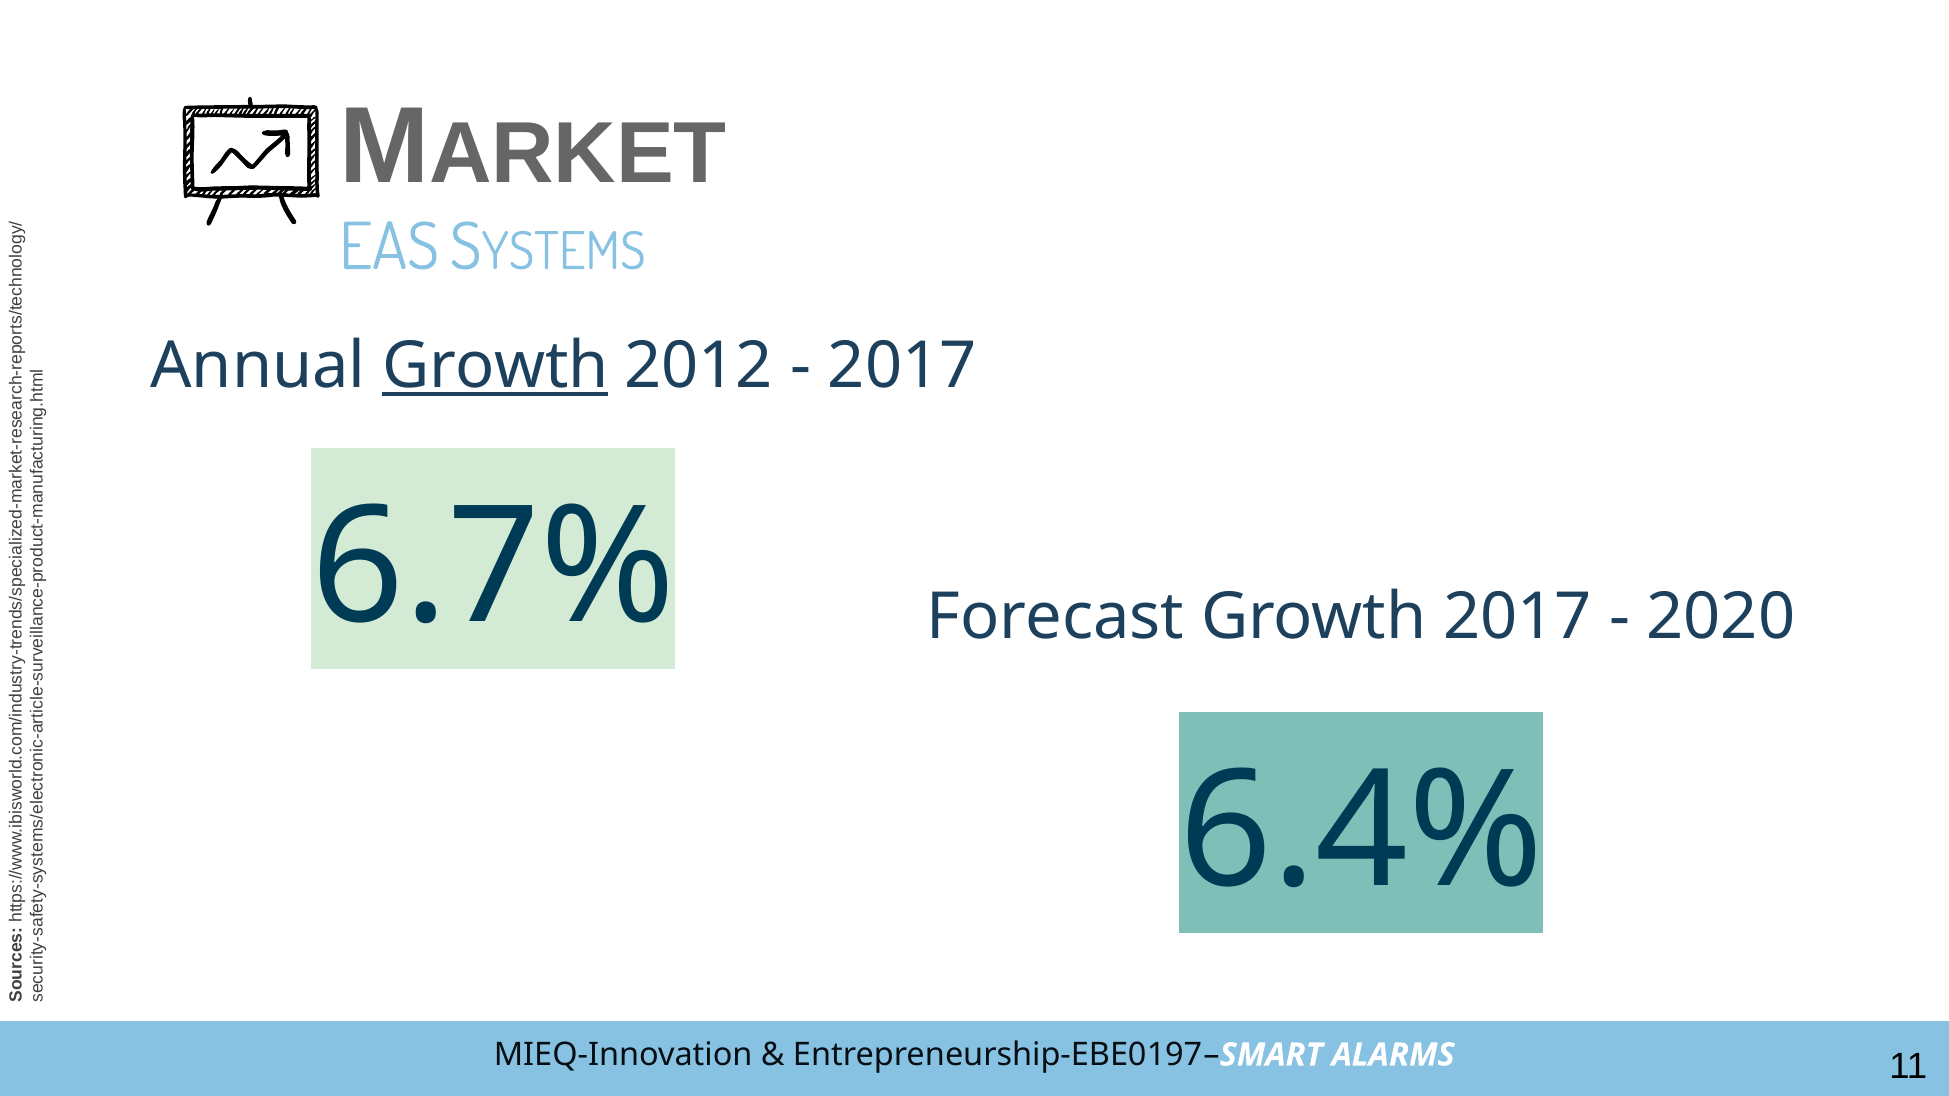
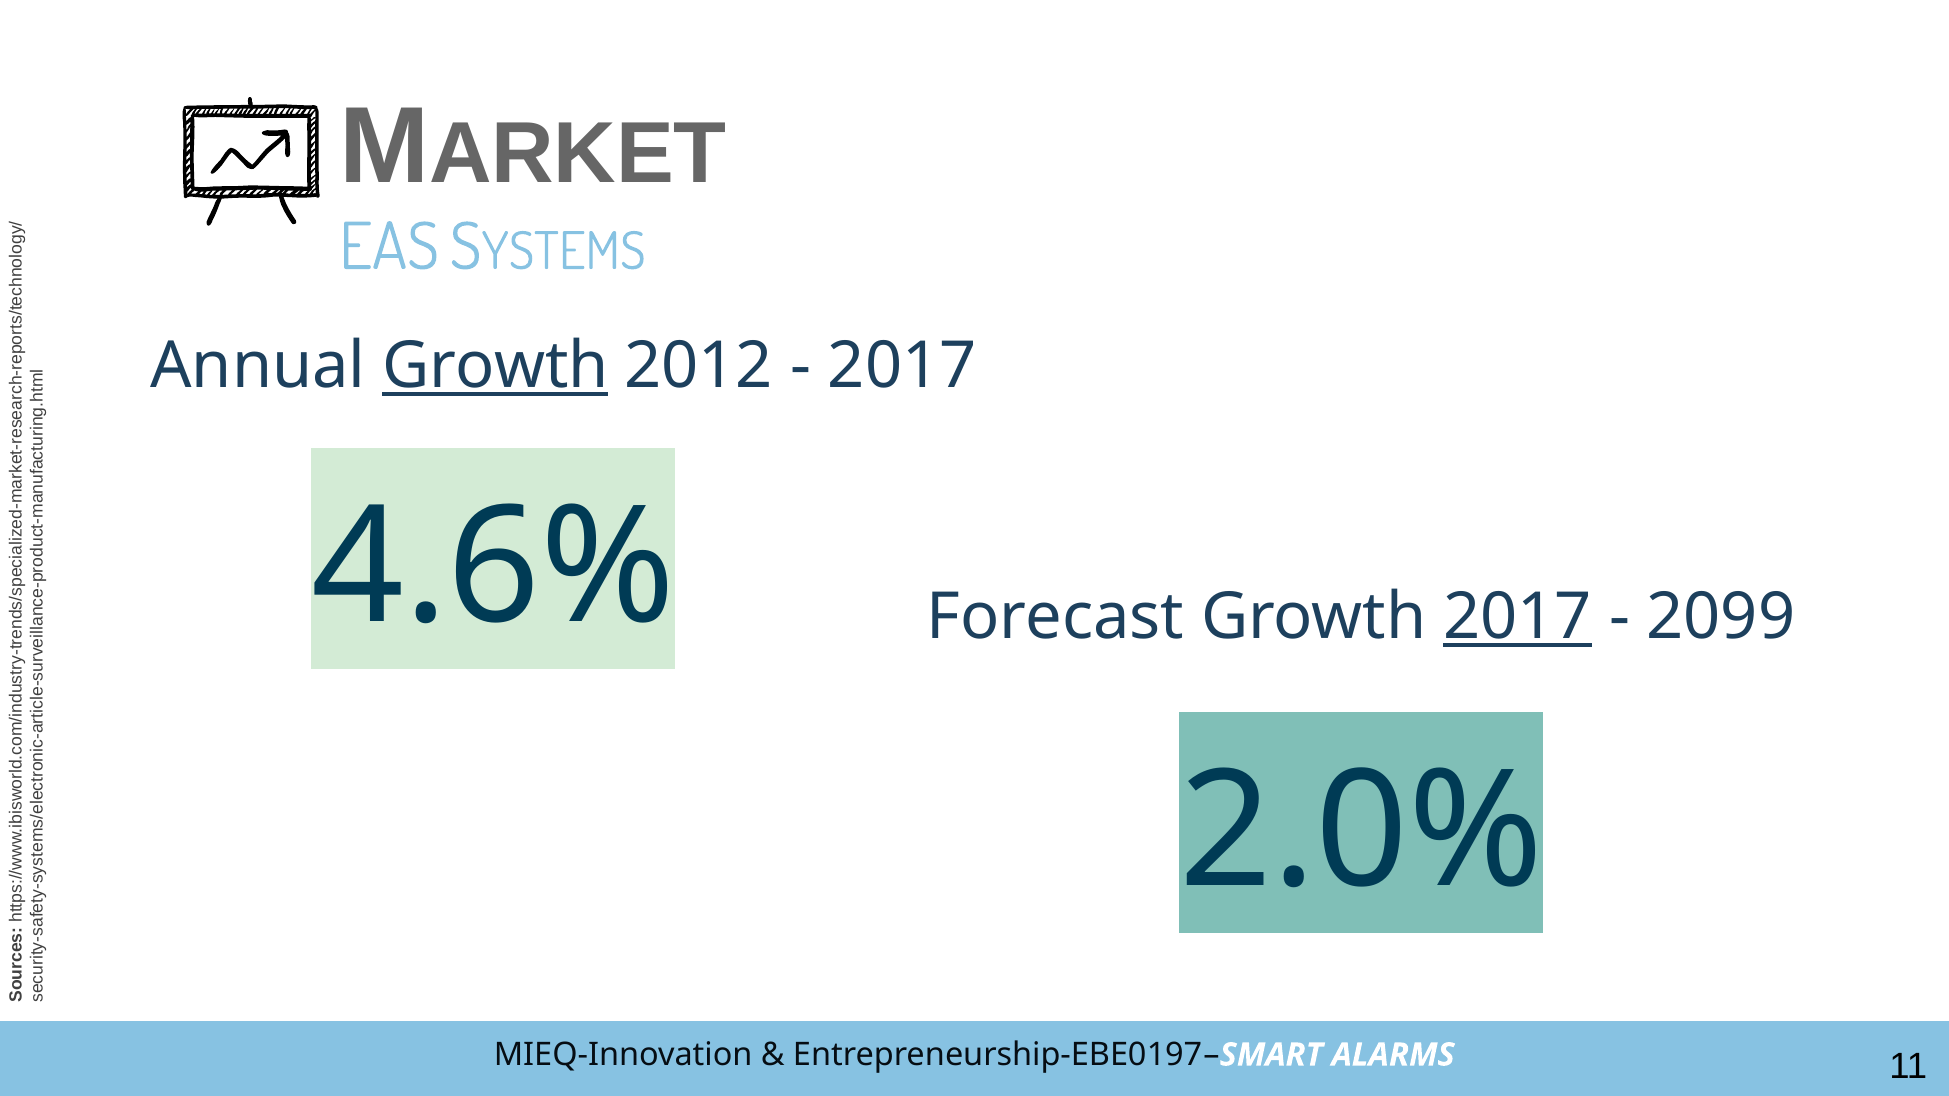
6.7%: 6.7% -> 4.6%
2017 at (1518, 617) underline: none -> present
2020: 2020 -> 2099
6.4%: 6.4% -> 2.0%
